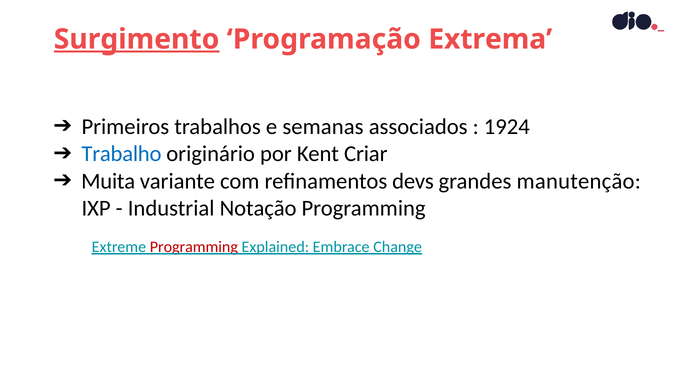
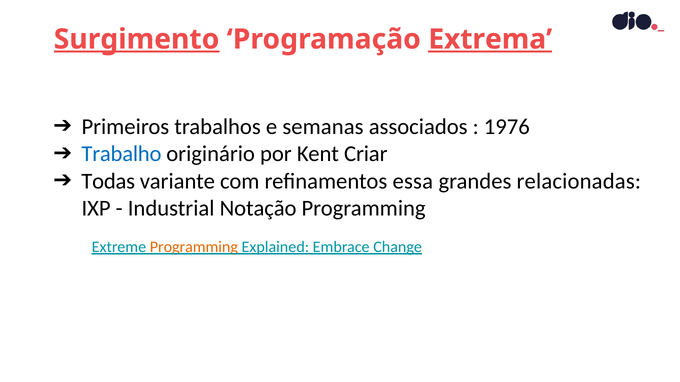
Extrema underline: none -> present
1924: 1924 -> 1976
Muita: Muita -> Todas
devs: devs -> essa
manutenção: manutenção -> relacionadas
Programming at (194, 247) colour: red -> orange
